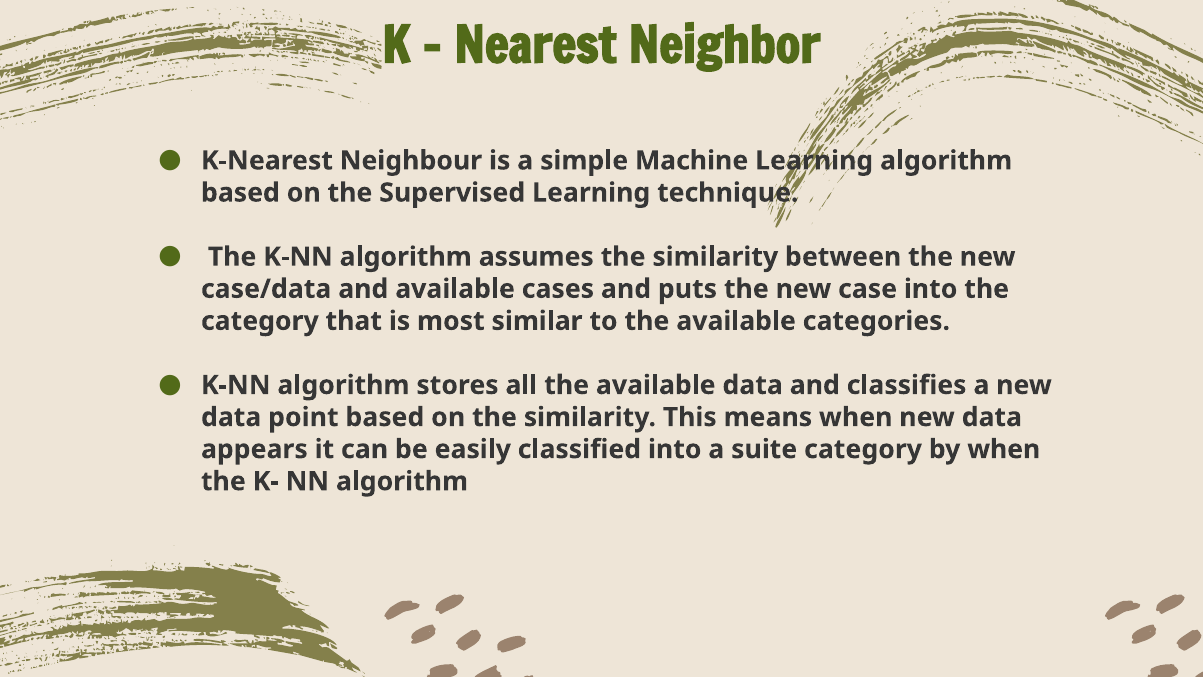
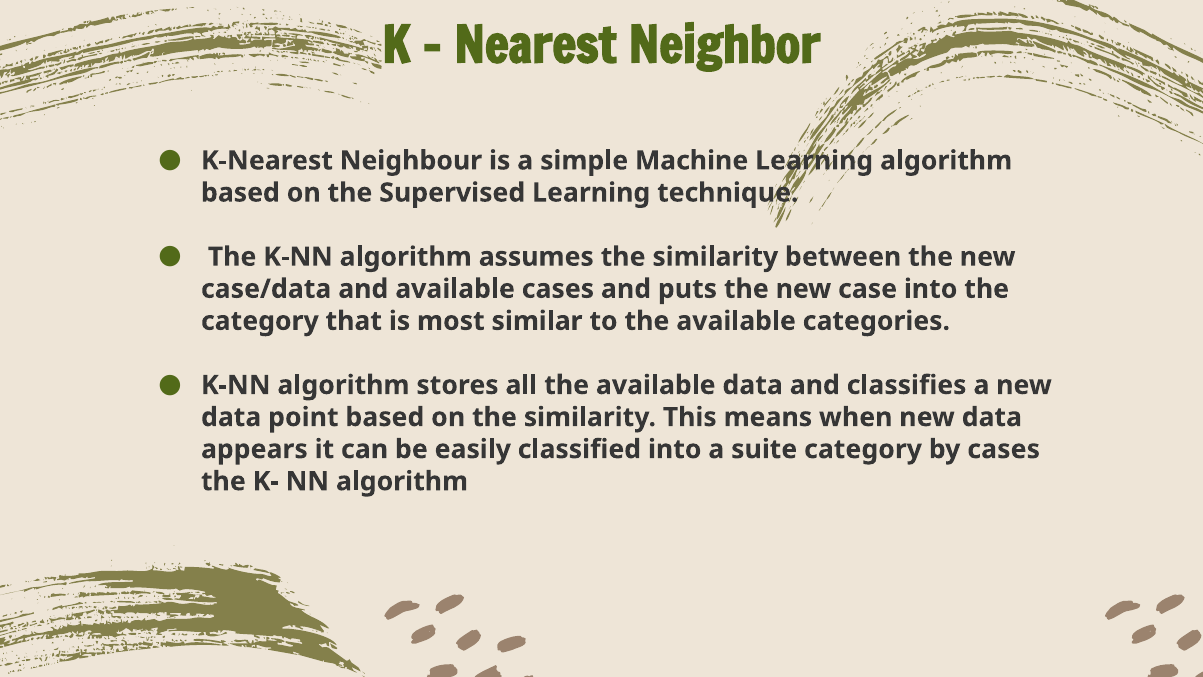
by when: when -> cases
